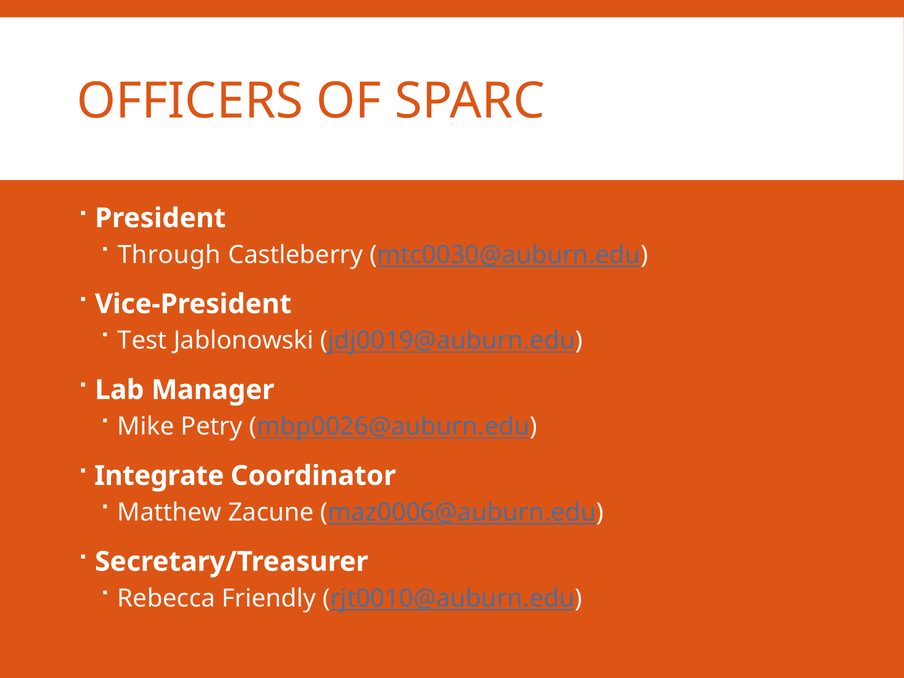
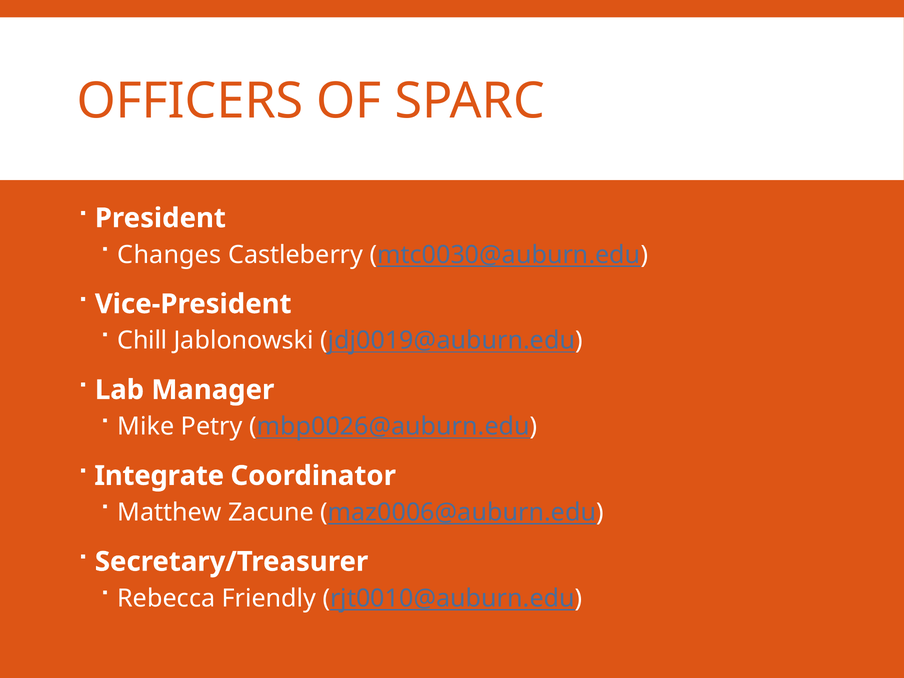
Through: Through -> Changes
Test: Test -> Chill
